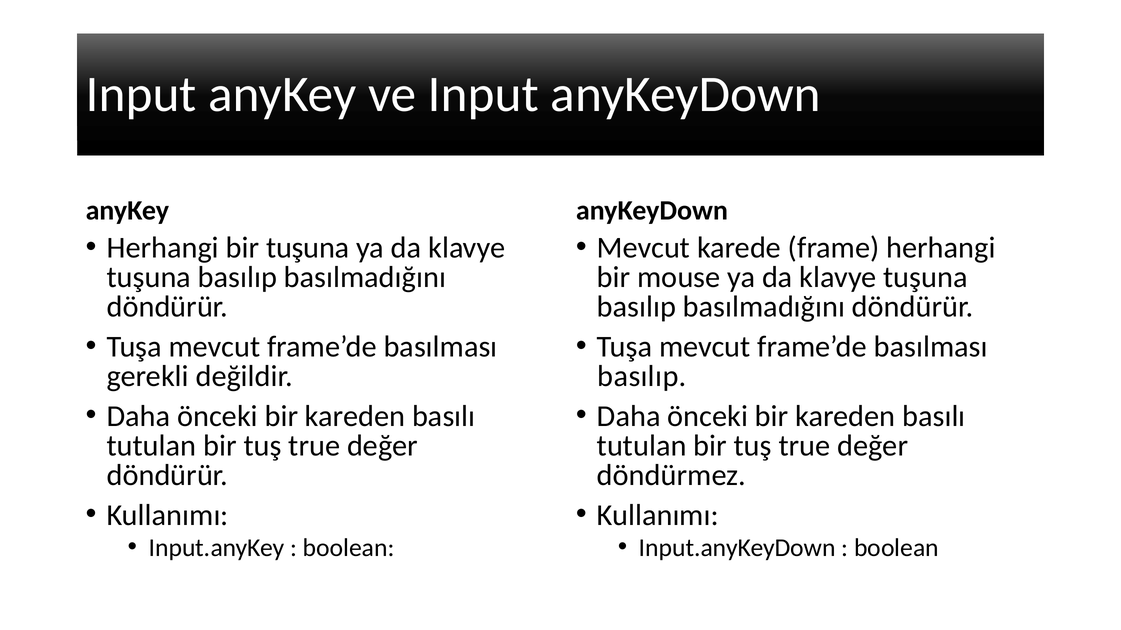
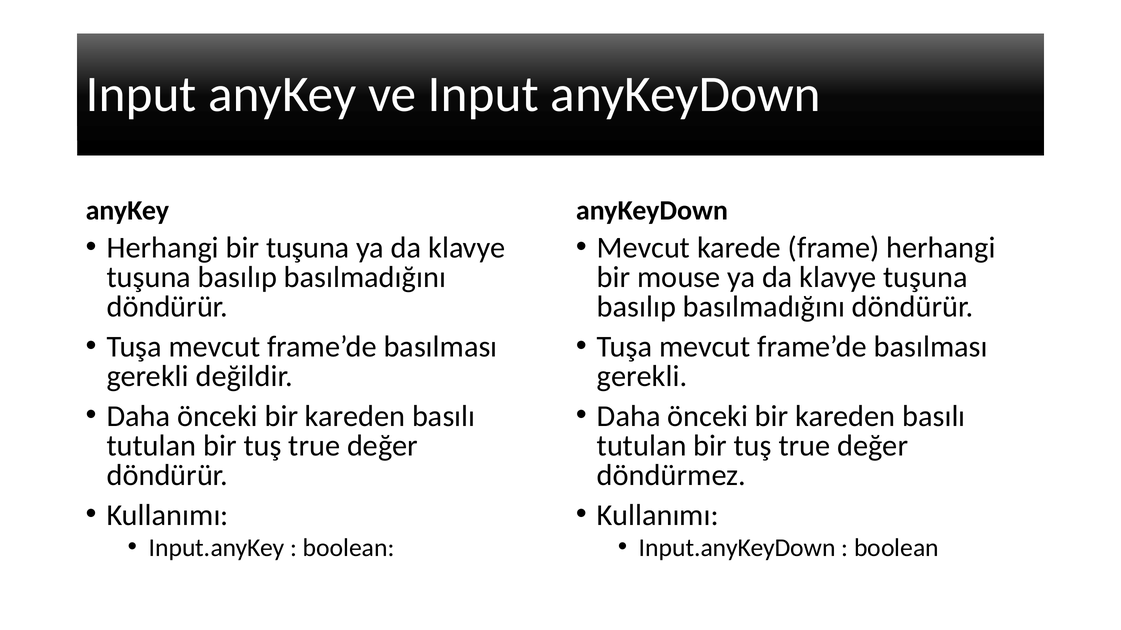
basılıp at (642, 377): basılıp -> gerekli
